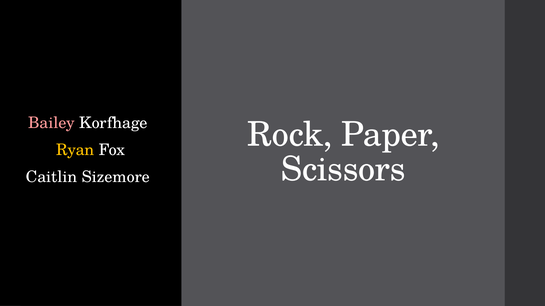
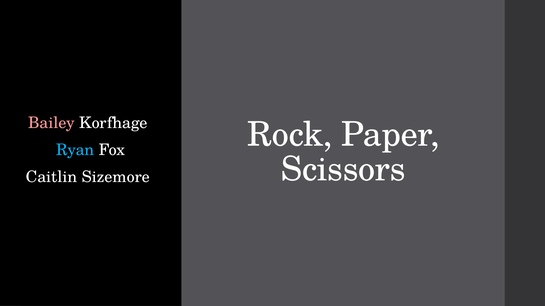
Ryan colour: yellow -> light blue
